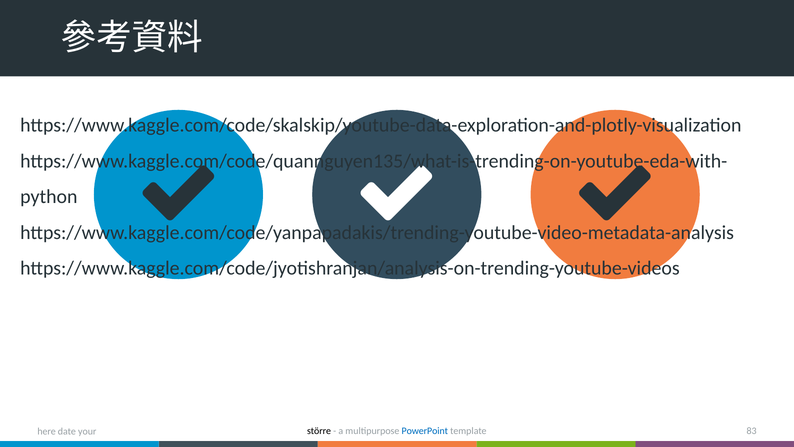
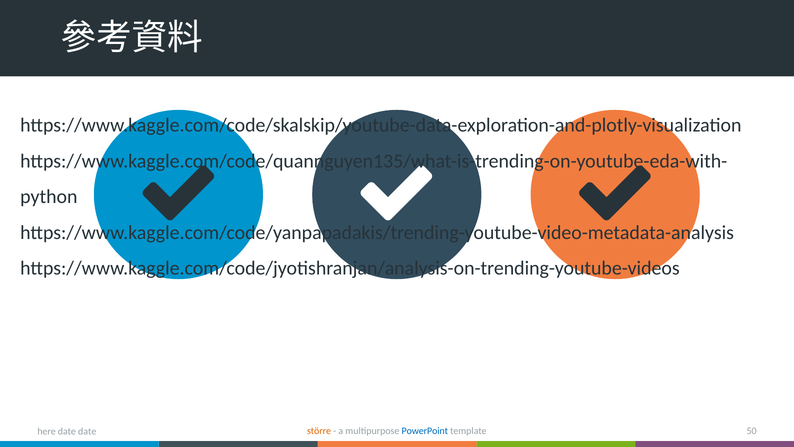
större colour: black -> orange
83: 83 -> 50
date your: your -> date
